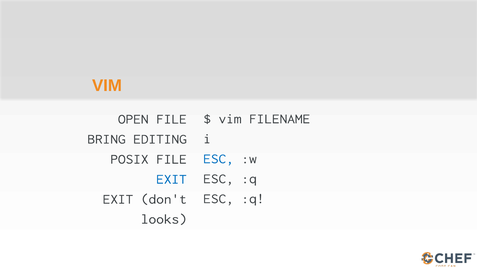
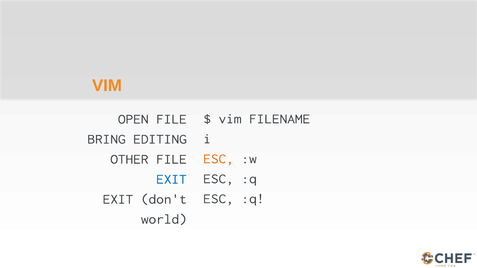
ESC at (219, 159) colour: blue -> orange
POSIX: POSIX -> OTHER
looks: looks -> world
